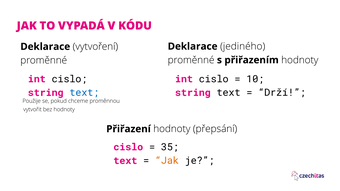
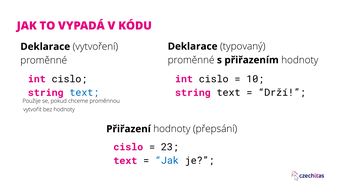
jediného: jediného -> typovaný
35: 35 -> 23
Jak at (167, 161) colour: orange -> blue
